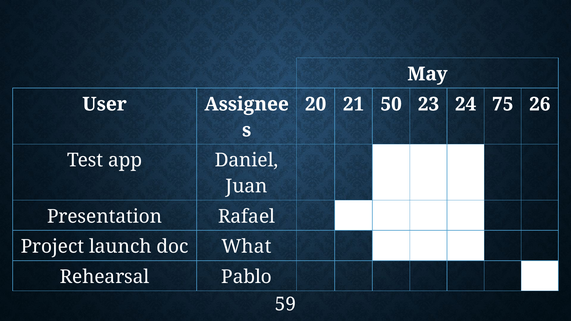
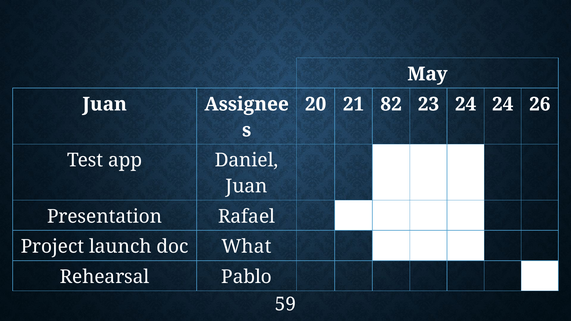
User at (105, 104): User -> Juan
50: 50 -> 82
24 75: 75 -> 24
